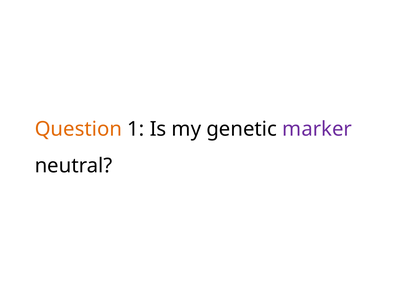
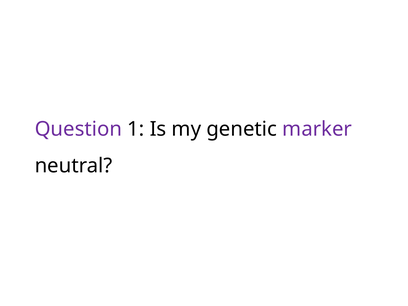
Question colour: orange -> purple
